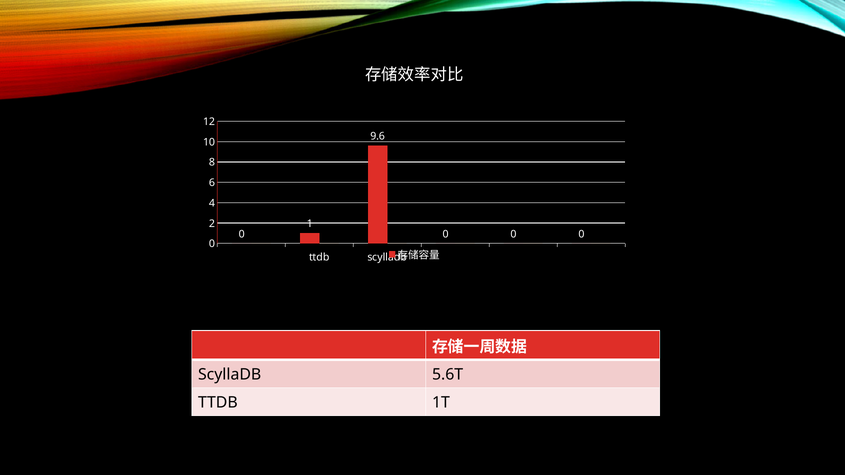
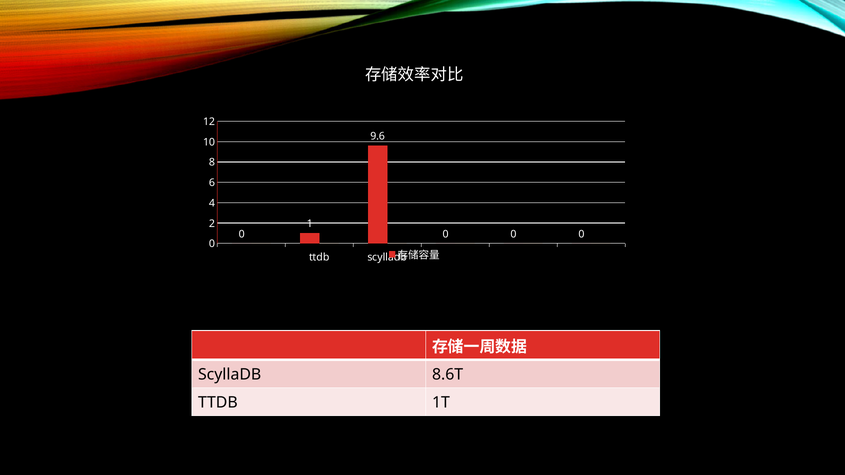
5.6T: 5.6T -> 8.6T
